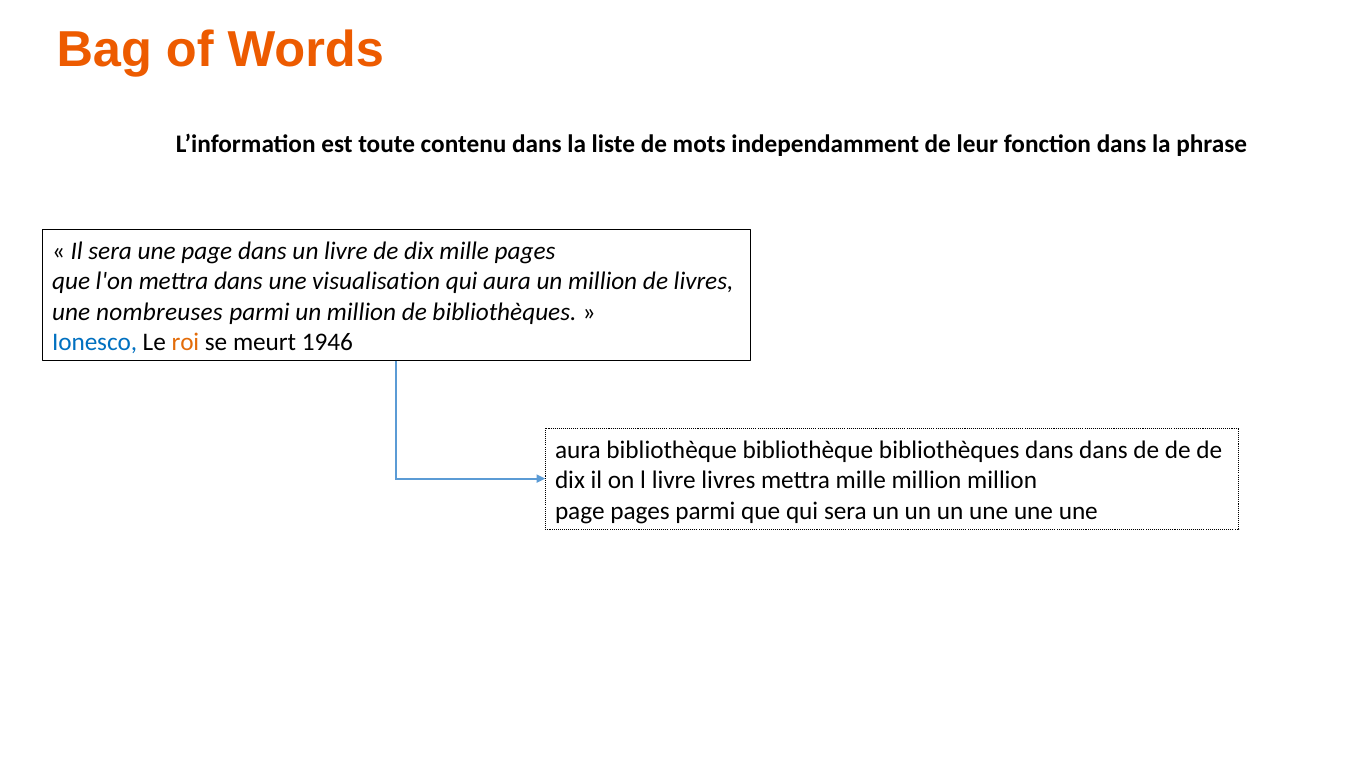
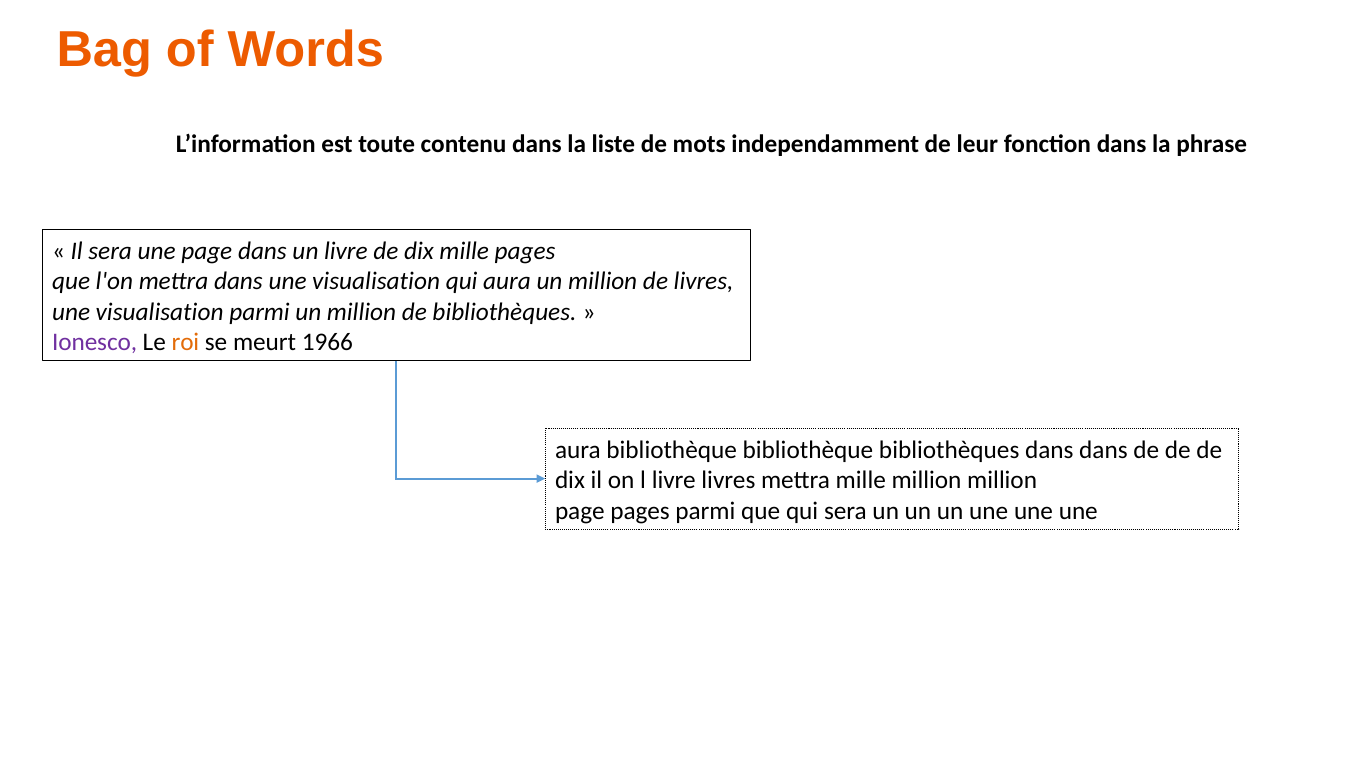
nombreuses at (160, 312): nombreuses -> visualisation
Ionesco colour: blue -> purple
1946: 1946 -> 1966
